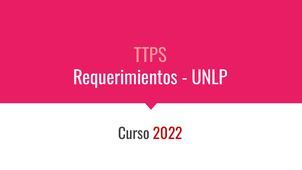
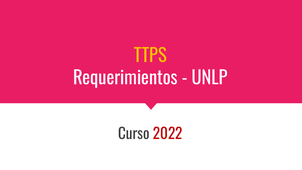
TTPS colour: pink -> yellow
